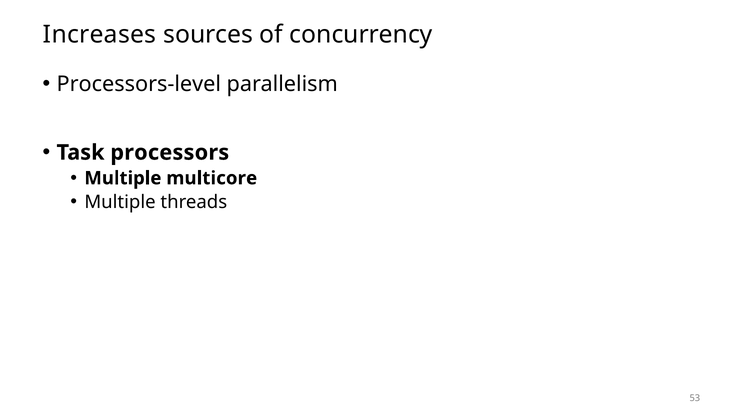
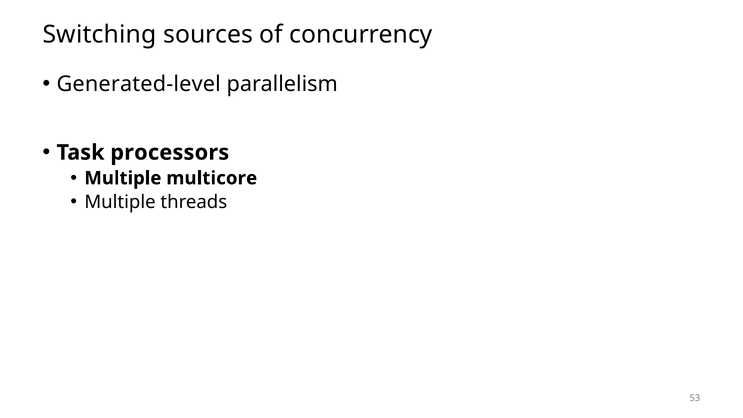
Increases: Increases -> Switching
Processors-level: Processors-level -> Generated-level
